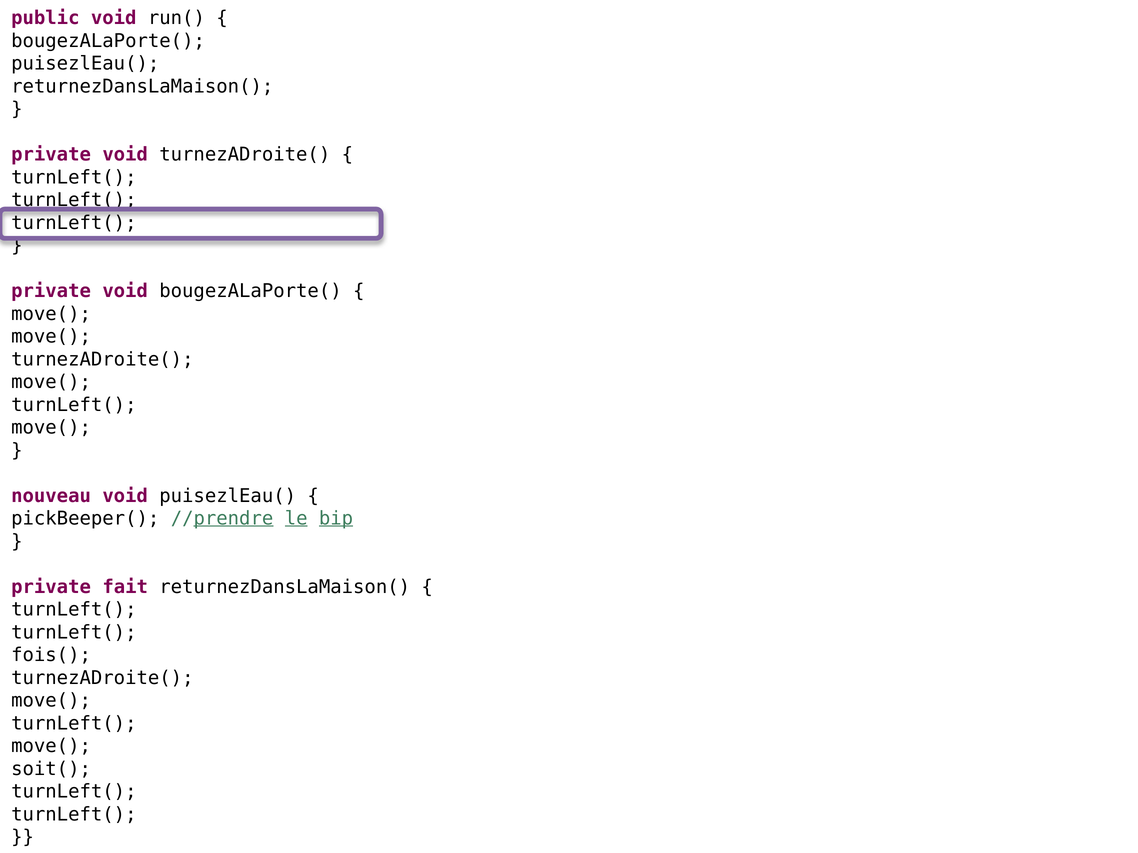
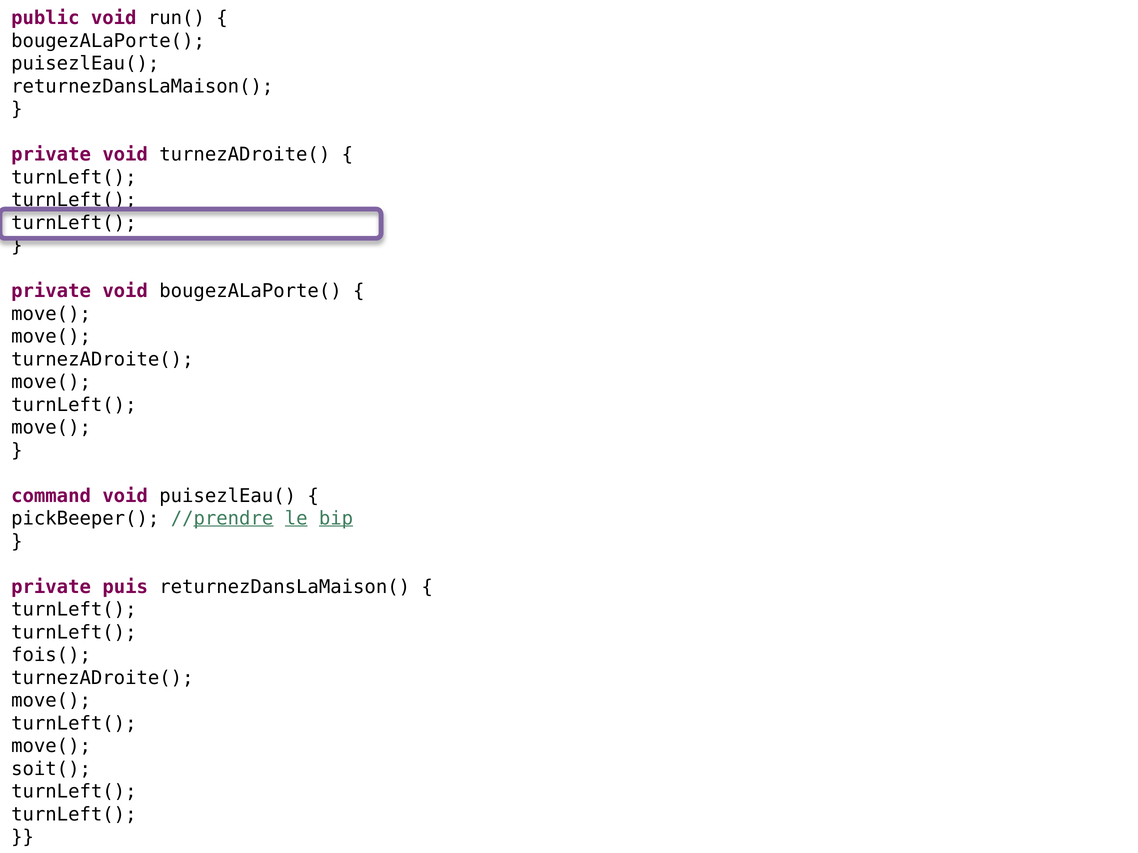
nouveau: nouveau -> command
fait: fait -> puis
